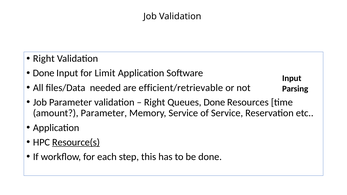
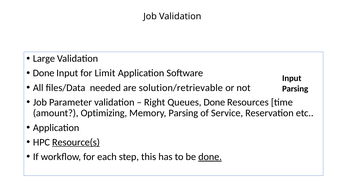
Right at (44, 59): Right -> Large
efficient/retrievable: efficient/retrievable -> solution/retrievable
amount Parameter: Parameter -> Optimizing
Memory Service: Service -> Parsing
done at (210, 157) underline: none -> present
